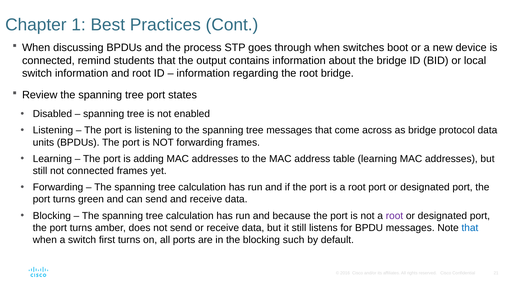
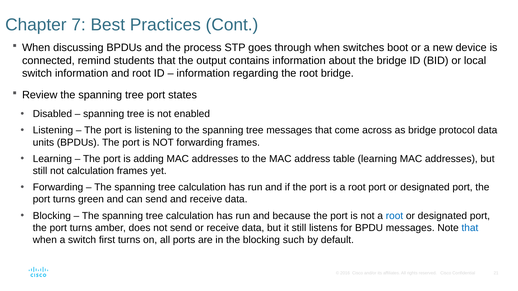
1: 1 -> 7
not connected: connected -> calculation
root at (394, 216) colour: purple -> blue
